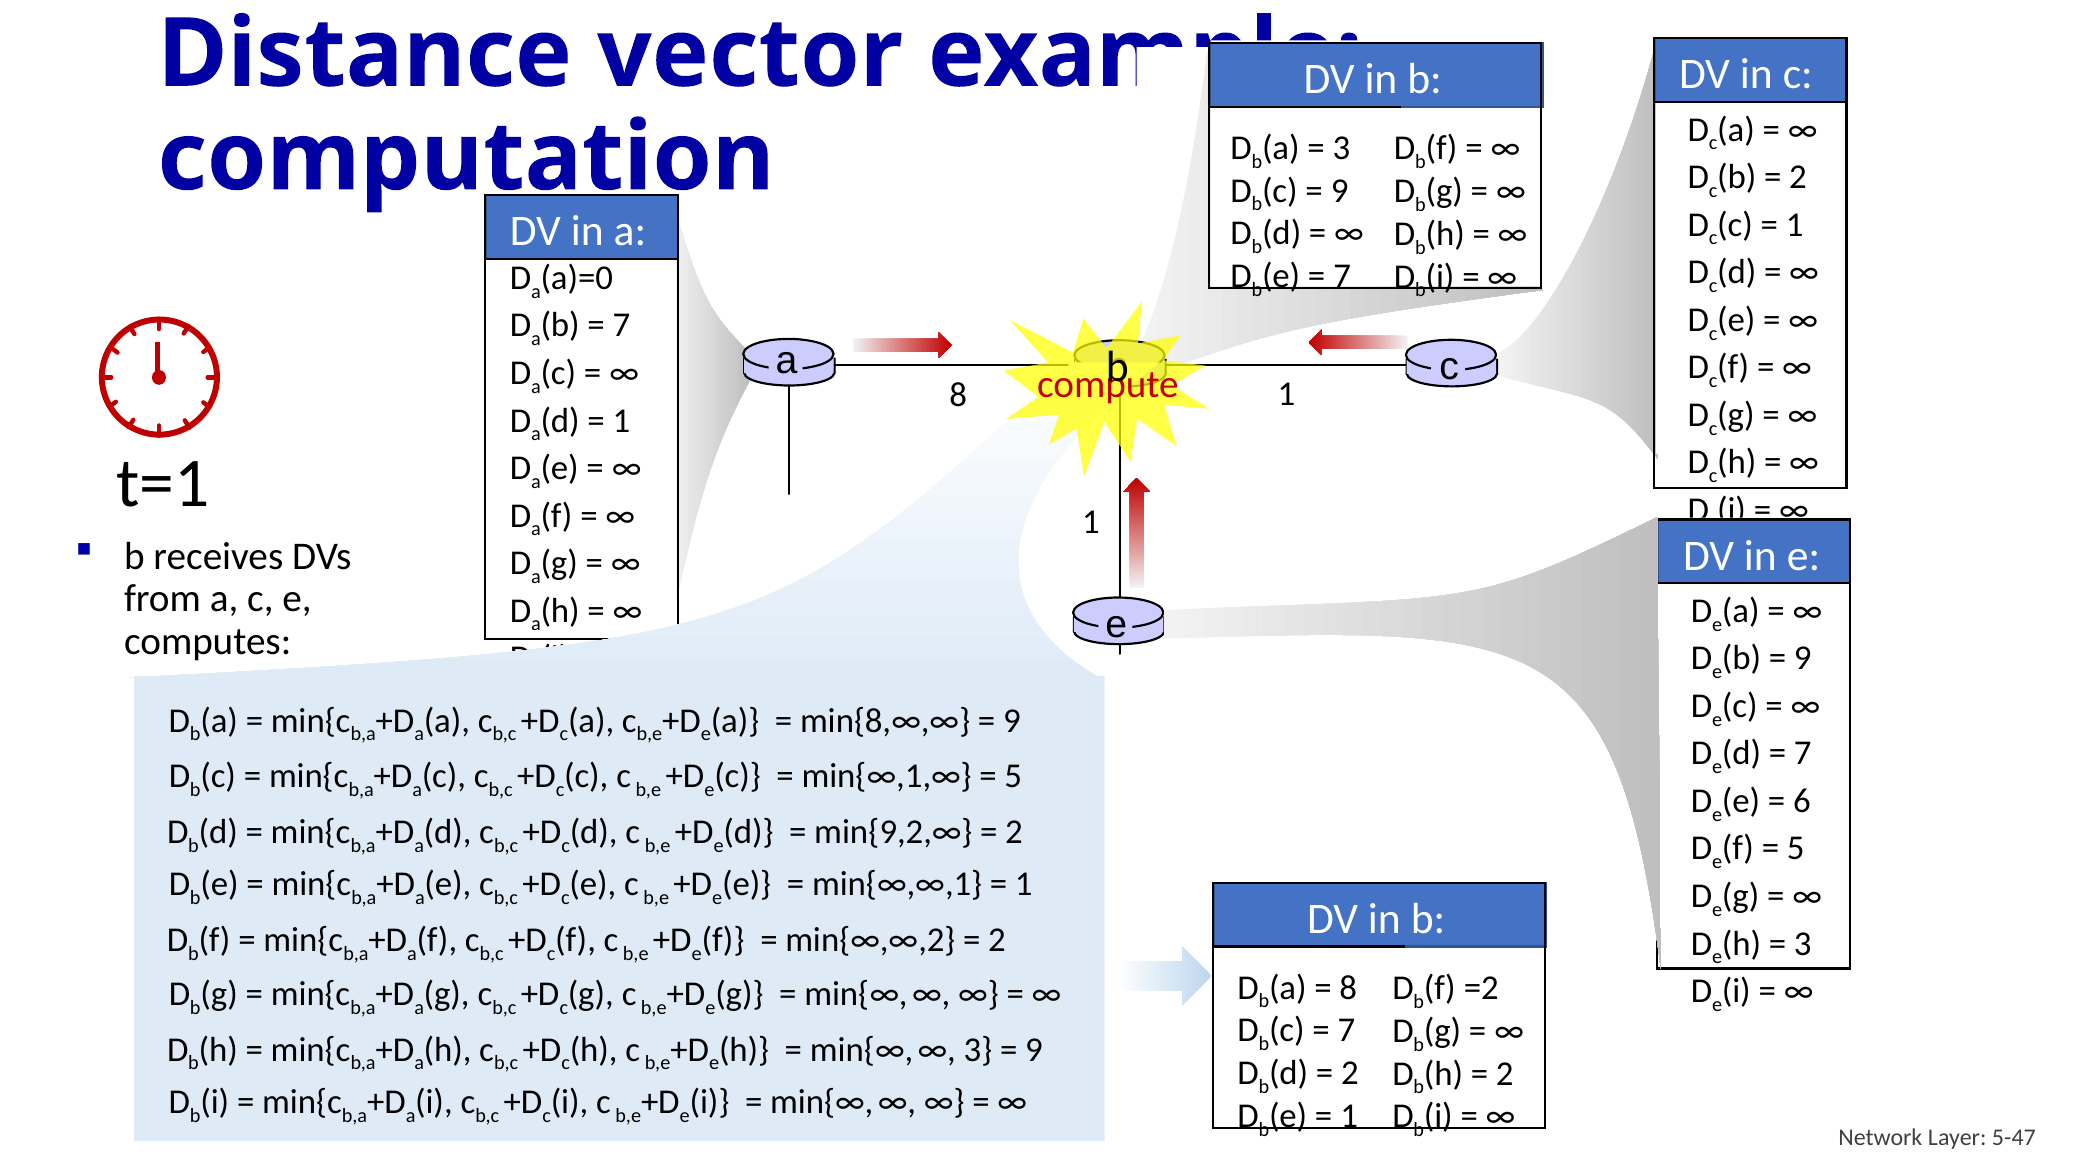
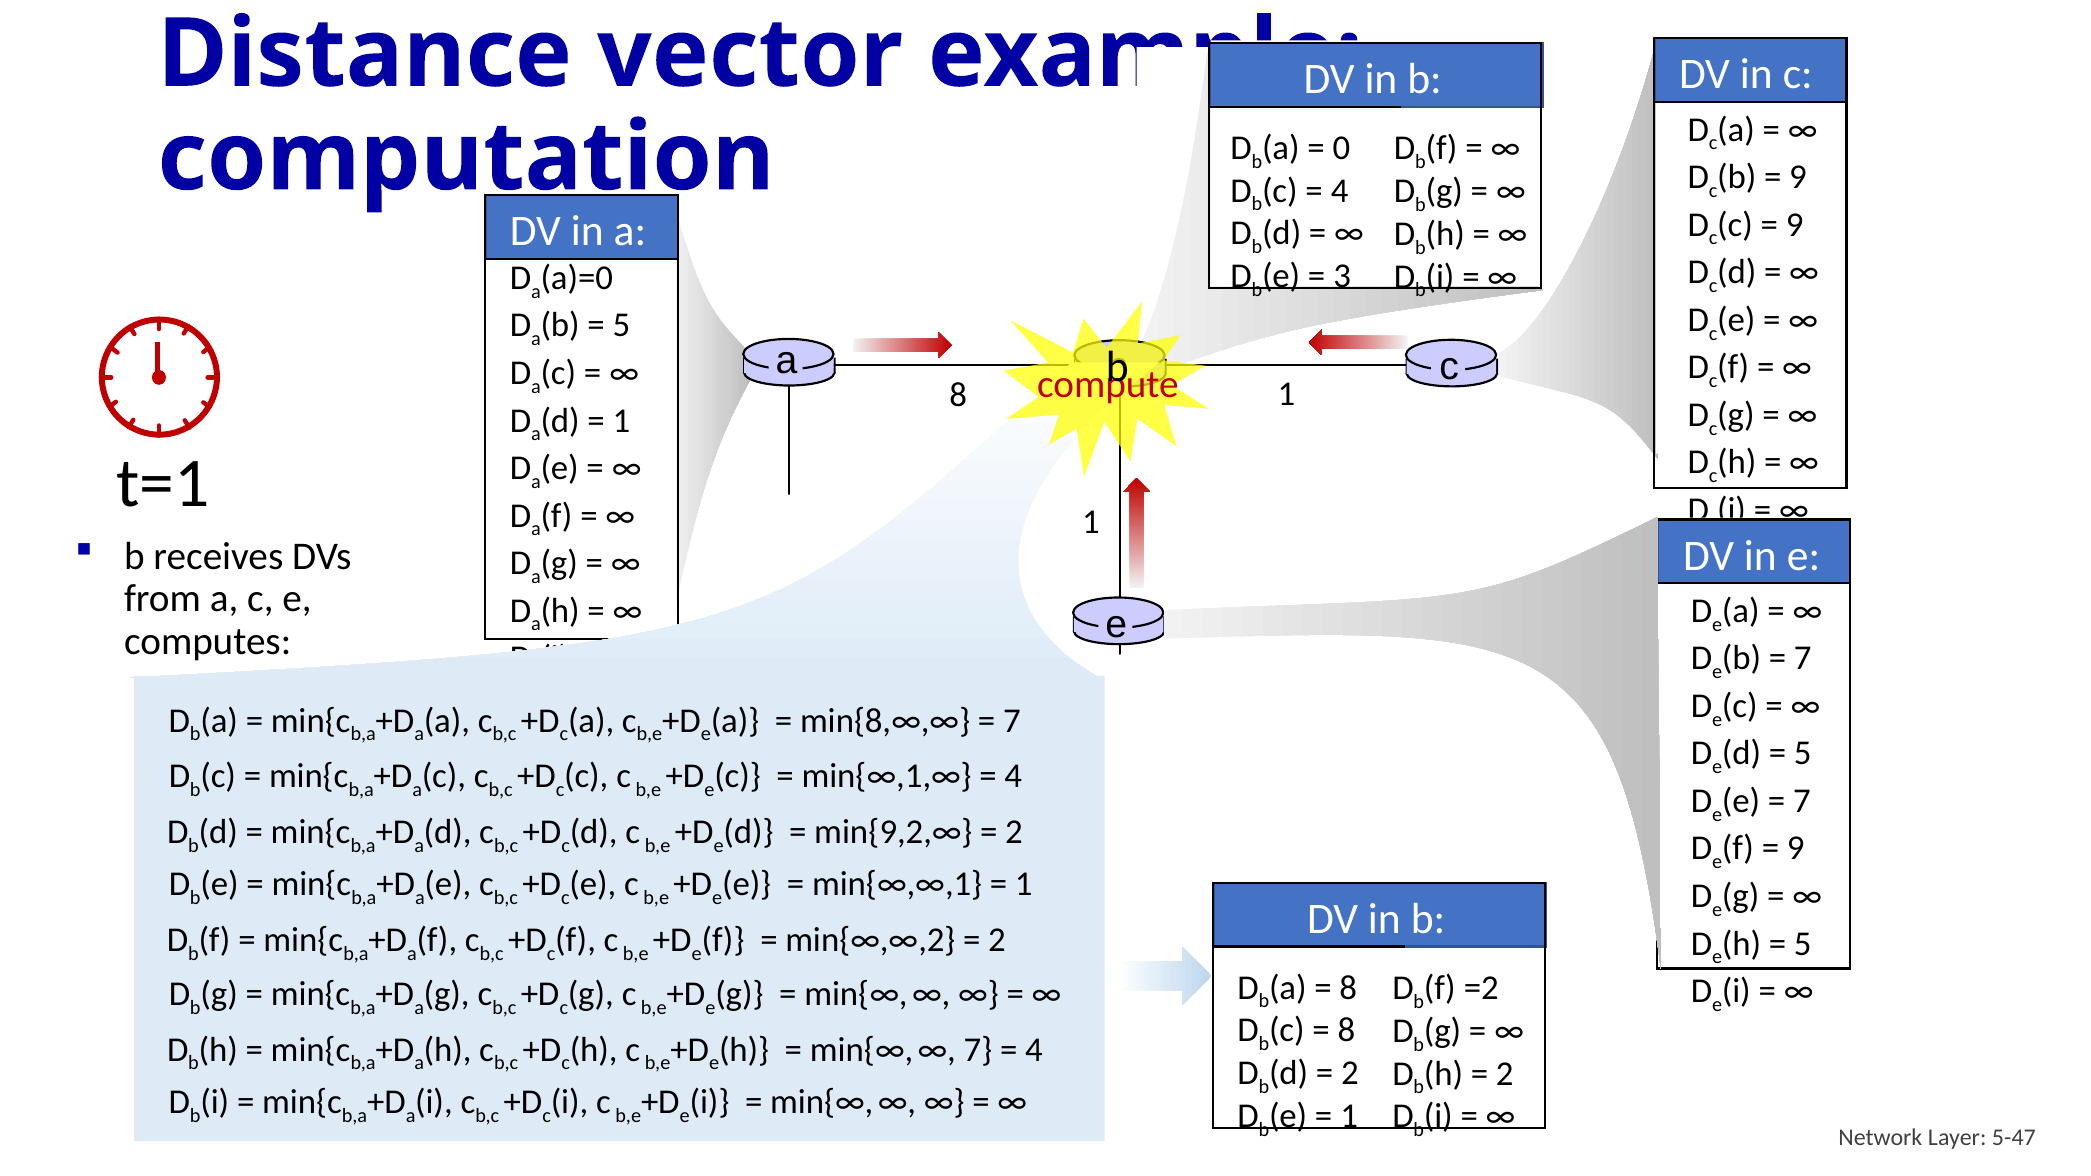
3 at (1341, 148): 3 -> 0
2 at (1798, 177): 2 -> 9
9 at (1340, 191): 9 -> 4
1 at (1795, 225): 1 -> 9
7 at (1342, 276): 7 -> 3
7 at (621, 326): 7 -> 5
9 at (1803, 658): 9 -> 7
9 at (1012, 721): 9 -> 7
7 at (1803, 754): 7 -> 5
5 at (1013, 776): 5 -> 4
6 at (1802, 801): 6 -> 7
5 at (1796, 849): 5 -> 9
3 at (1803, 944): 3 -> 5
7 at (1347, 1031): 7 -> 8
3 at (978, 1050): 3 -> 7
9 at (1034, 1050): 9 -> 4
